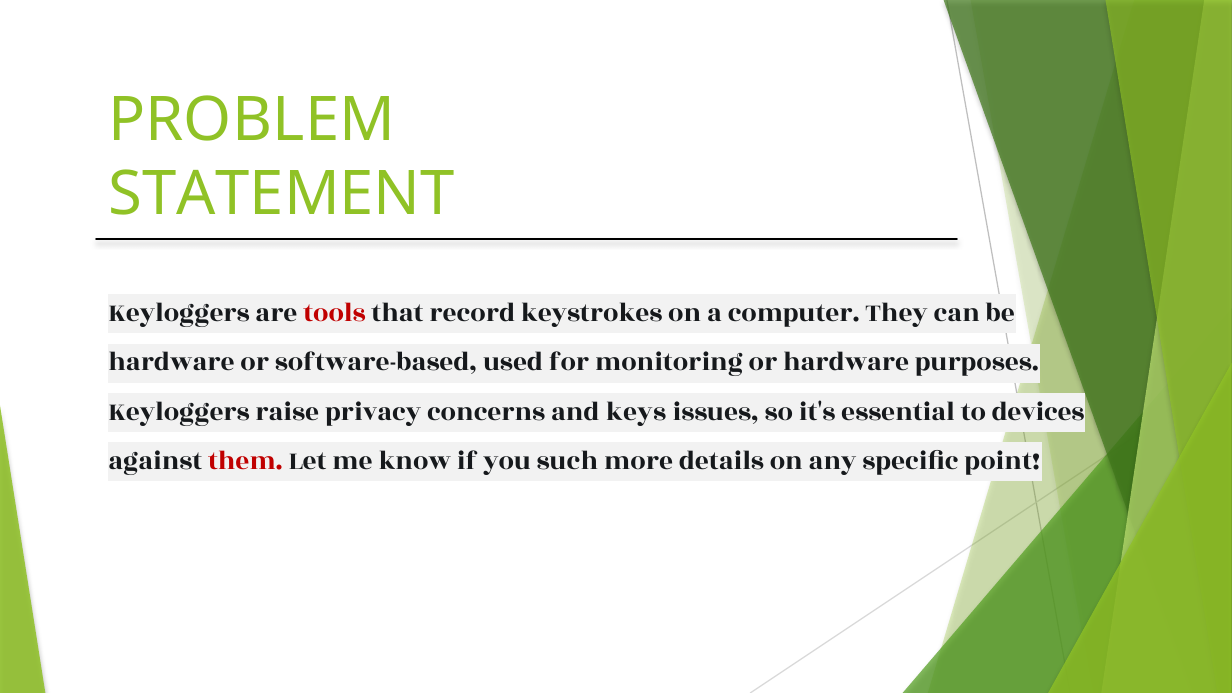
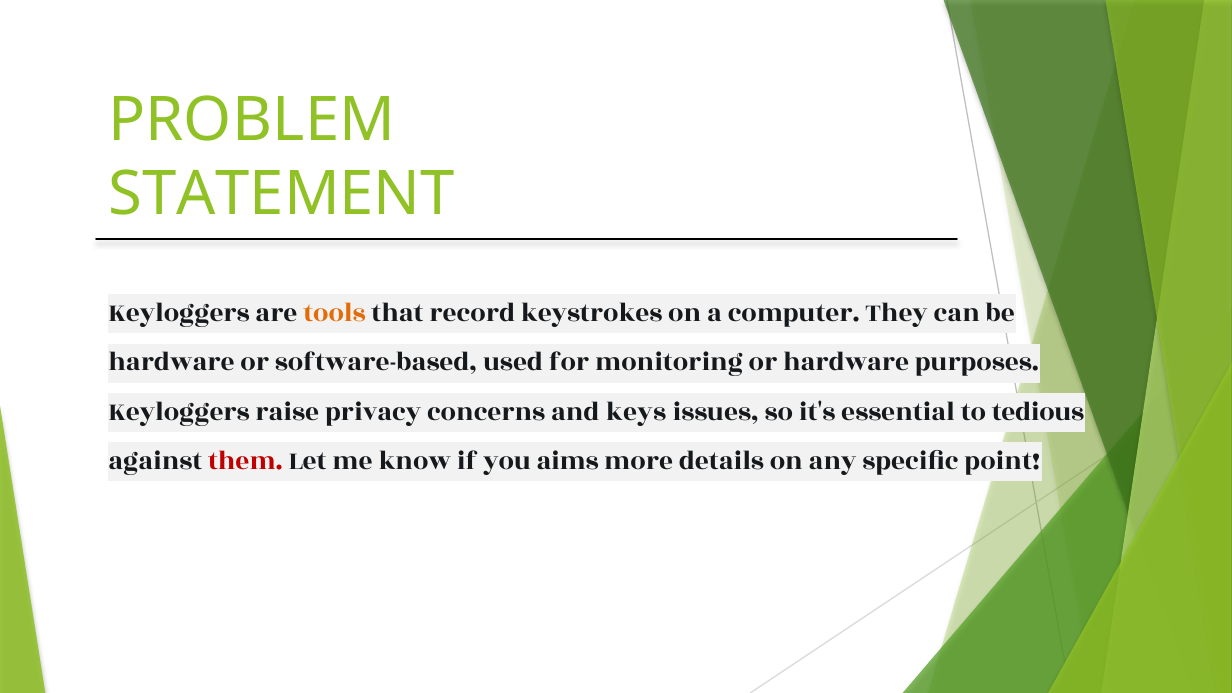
tools colour: red -> orange
devices: devices -> tedious
such: such -> aims
